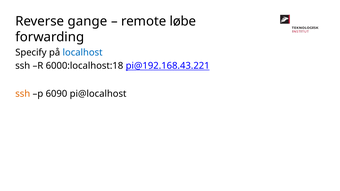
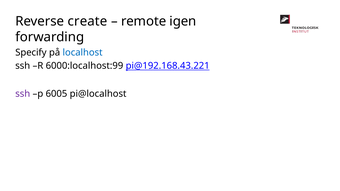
gange: gange -> create
løbe: løbe -> igen
6000:localhost:18: 6000:localhost:18 -> 6000:localhost:99
ssh at (23, 94) colour: orange -> purple
6090: 6090 -> 6005
